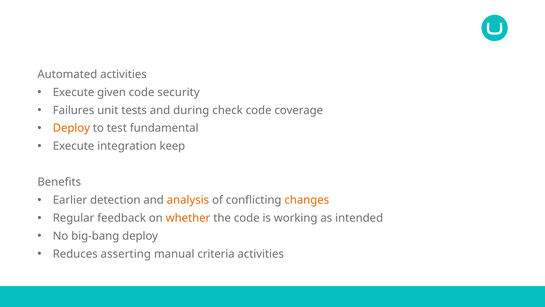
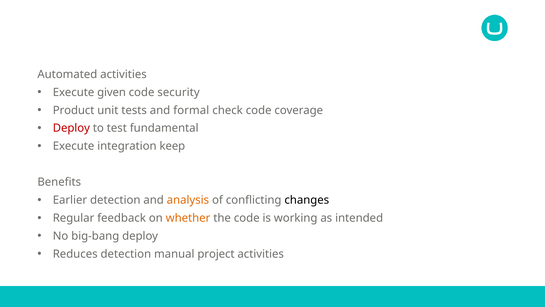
Failures: Failures -> Product
during: during -> formal
Deploy at (71, 128) colour: orange -> red
changes colour: orange -> black
Reduces asserting: asserting -> detection
criteria: criteria -> project
